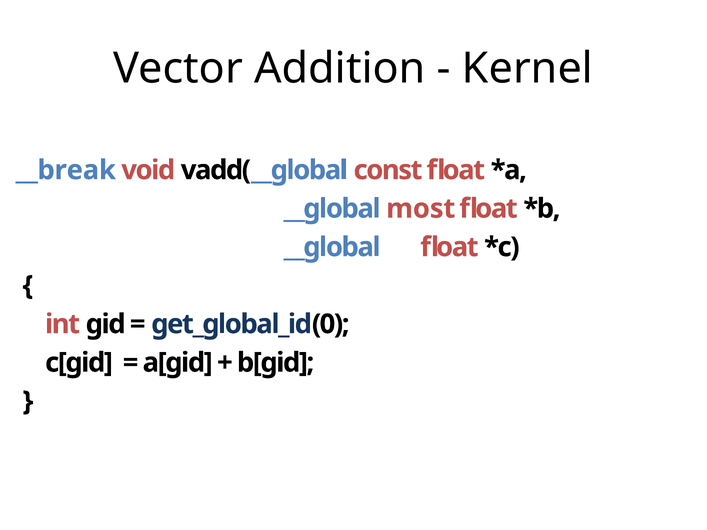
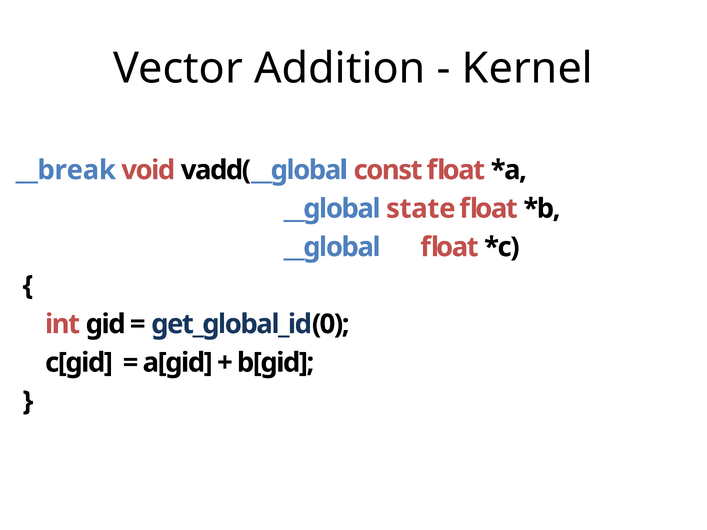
most: most -> state
